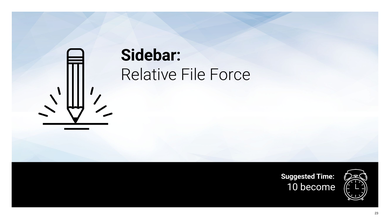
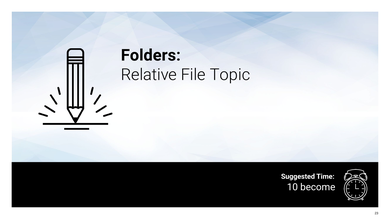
Sidebar: Sidebar -> Folders
Force: Force -> Topic
